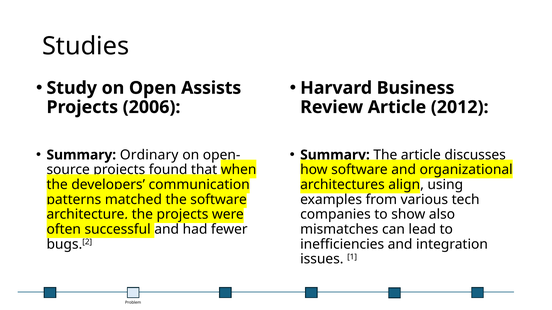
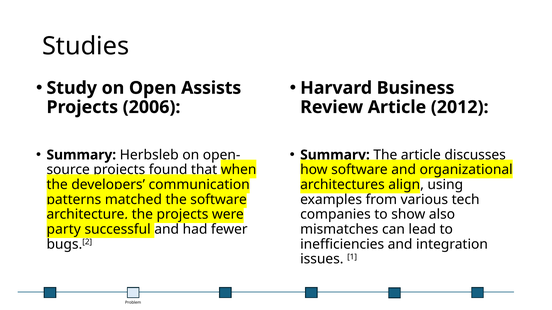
Ordinary: Ordinary -> Herbsleb
often: often -> party
